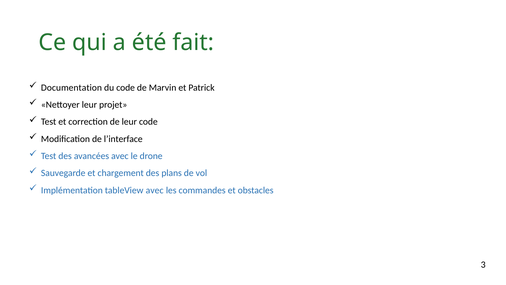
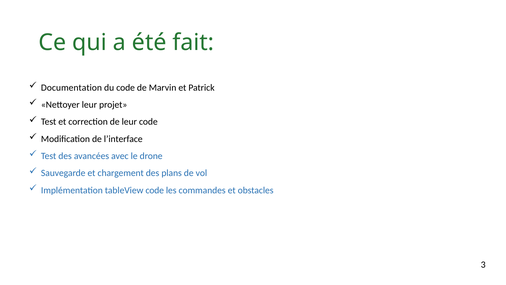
tableView avec: avec -> code
